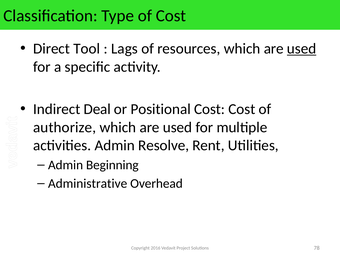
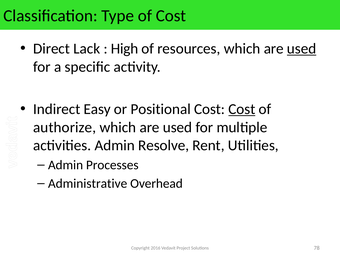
Tool: Tool -> Lack
Lags: Lags -> High
Deal: Deal -> Easy
Cost at (242, 109) underline: none -> present
Beginning: Beginning -> Processes
